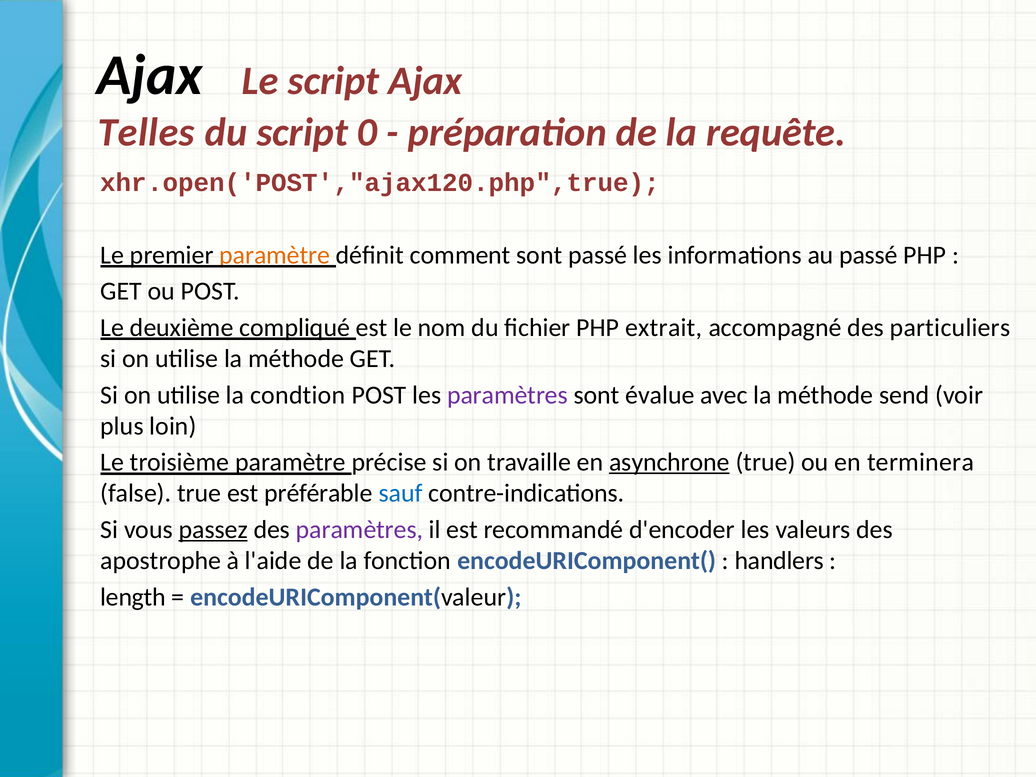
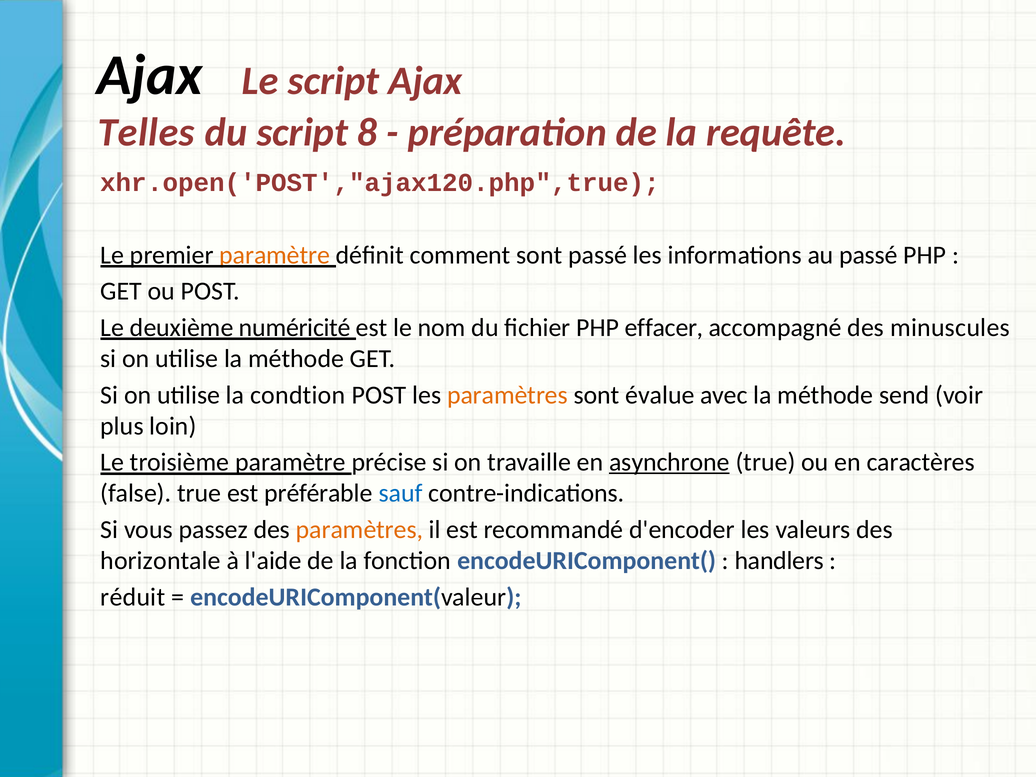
0: 0 -> 8
compliqué: compliqué -> numéricité
extrait: extrait -> effacer
particuliers: particuliers -> minuscules
paramètres at (507, 395) colour: purple -> orange
terminera: terminera -> caractères
passez underline: present -> none
paramètres at (359, 530) colour: purple -> orange
apostrophe: apostrophe -> horizontale
length: length -> réduit
